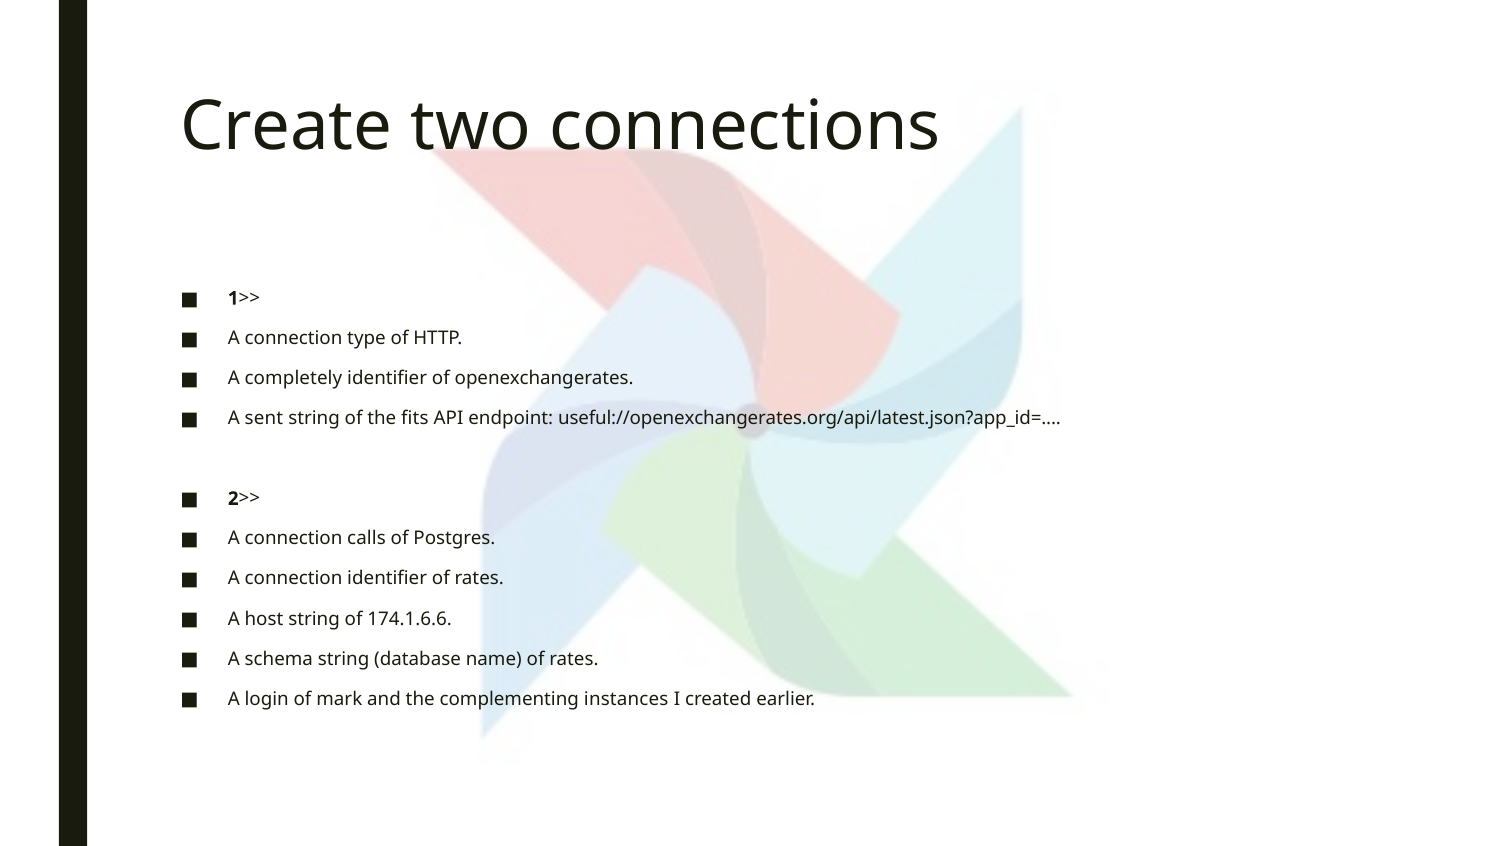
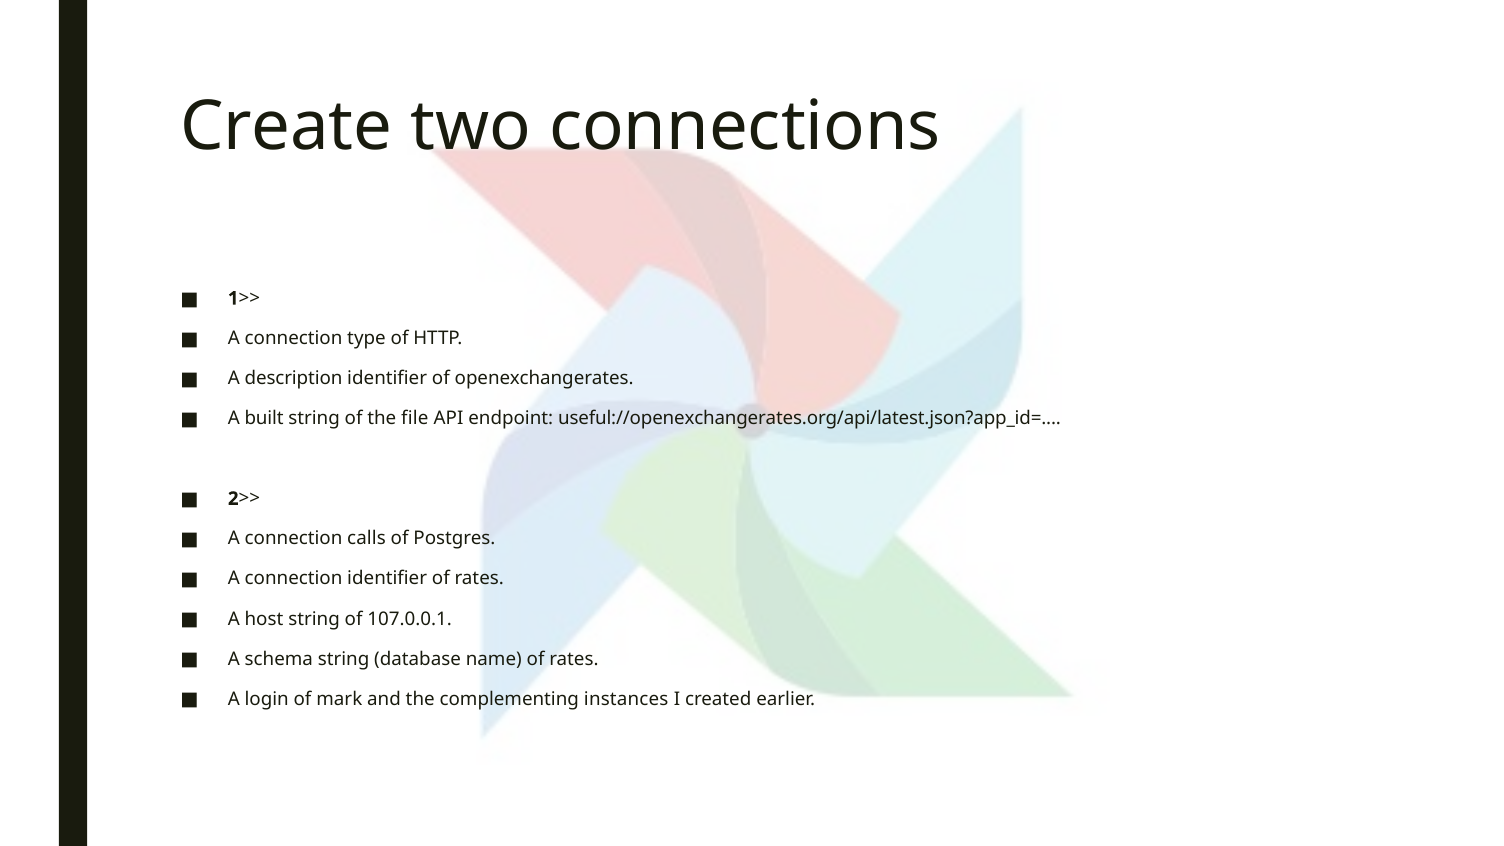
completely: completely -> description
sent: sent -> built
fits: fits -> file
174.1.6.6: 174.1.6.6 -> 107.0.0.1
